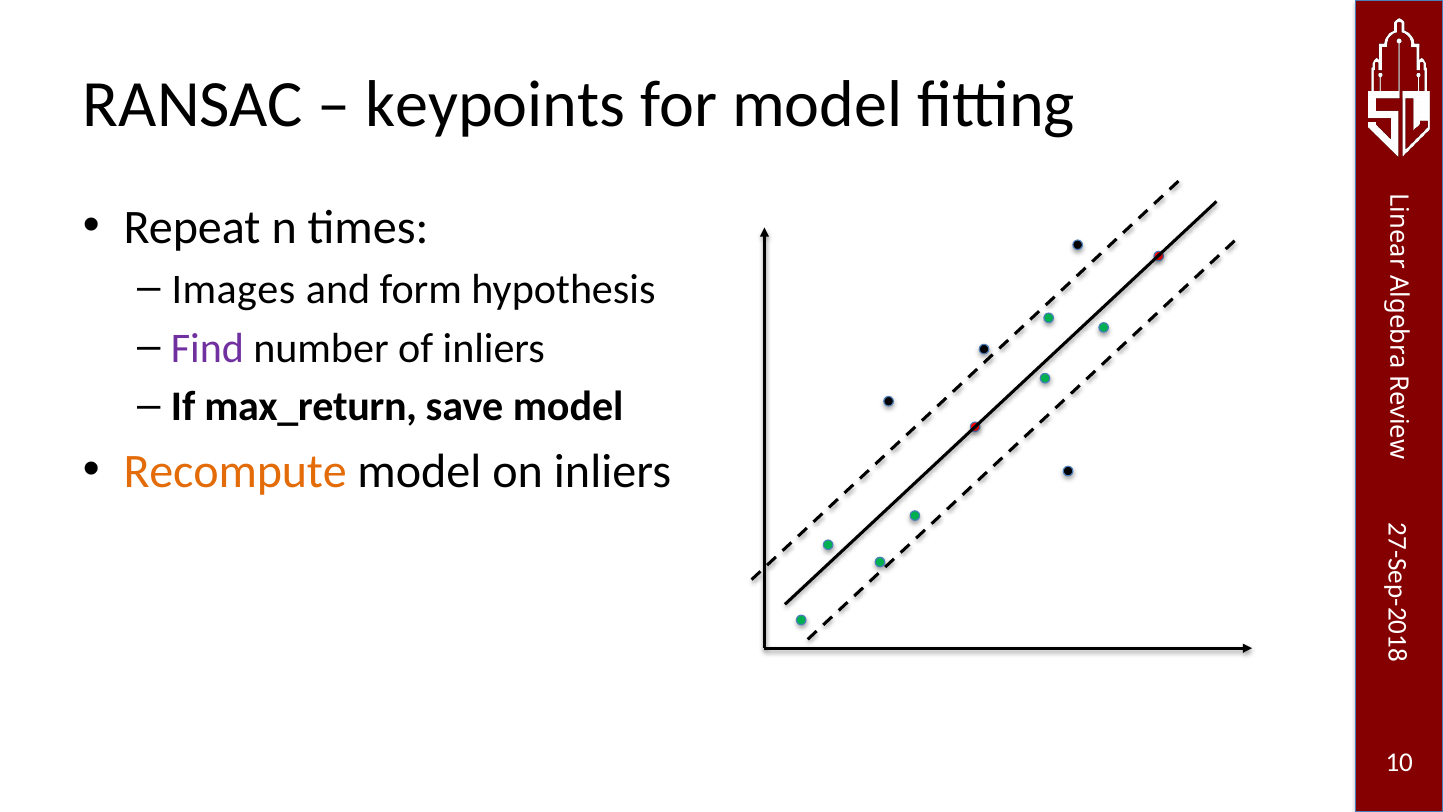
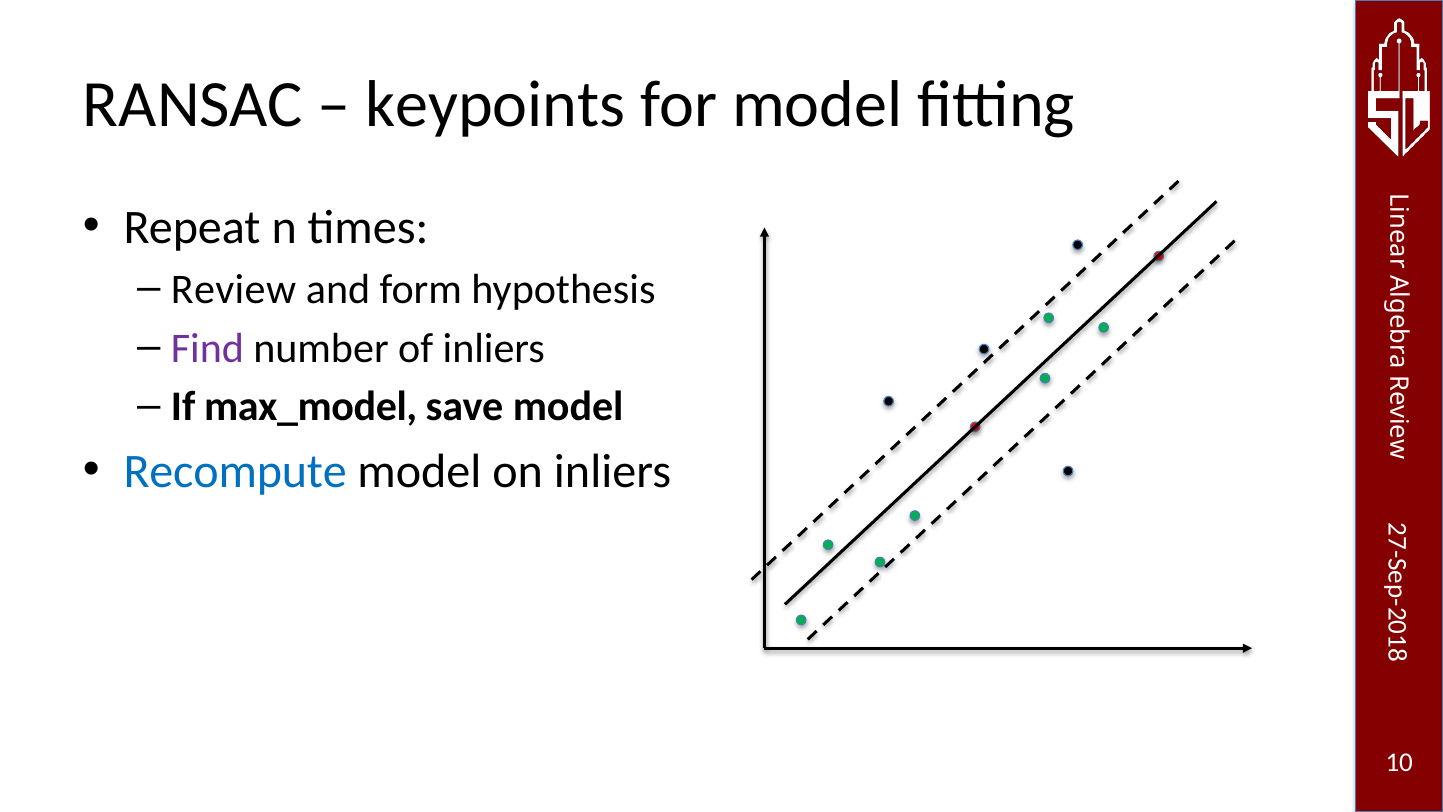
Images: Images -> Review
max_return: max_return -> max_model
Recompute colour: orange -> blue
